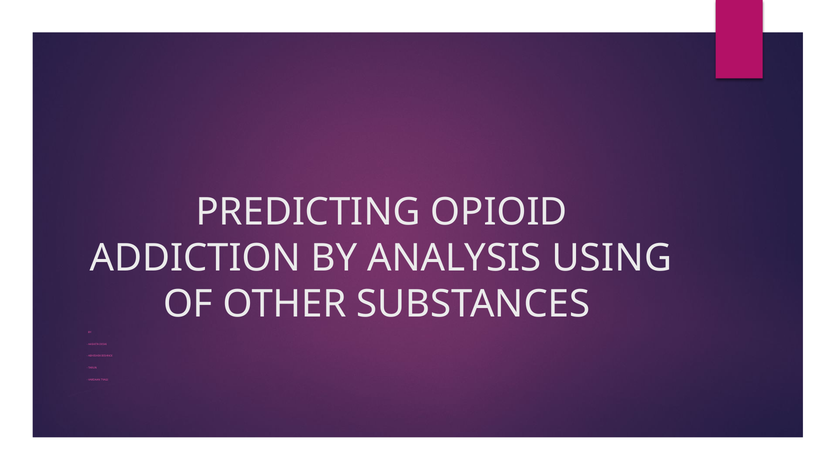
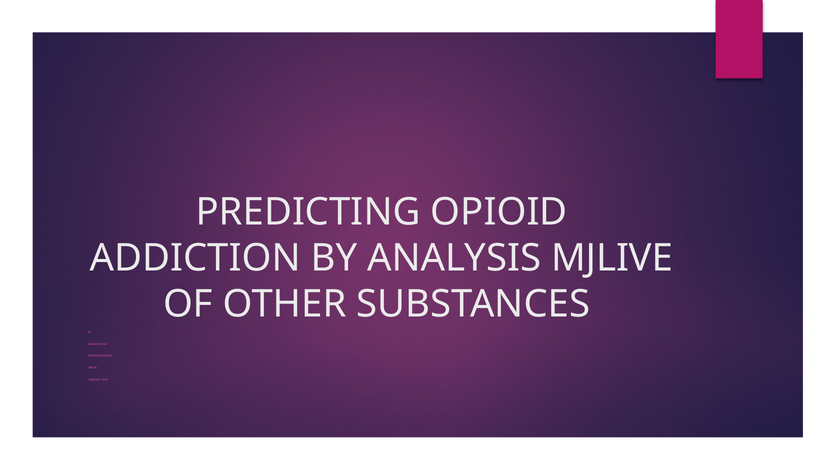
USING: USING -> MJLIVE
